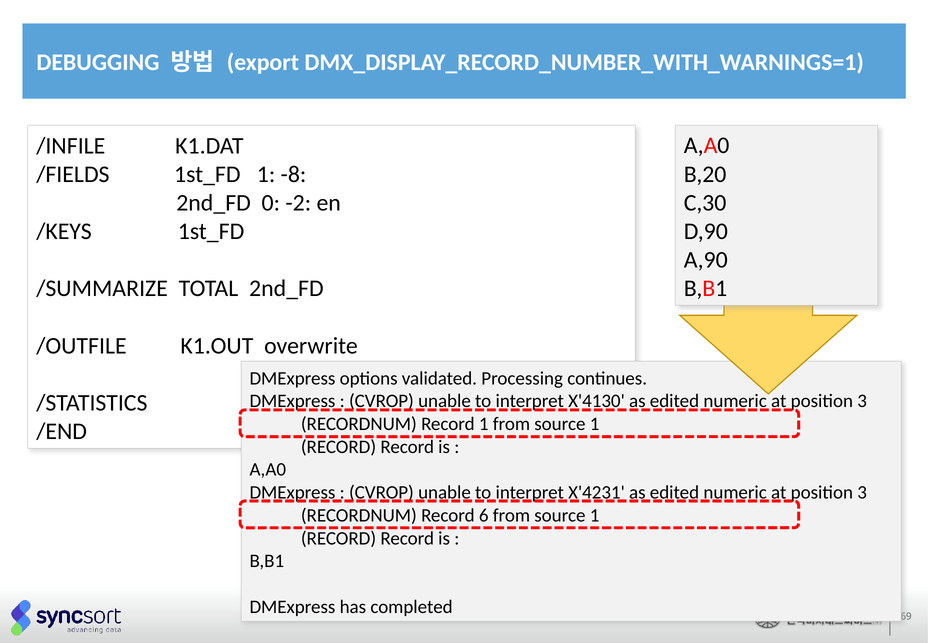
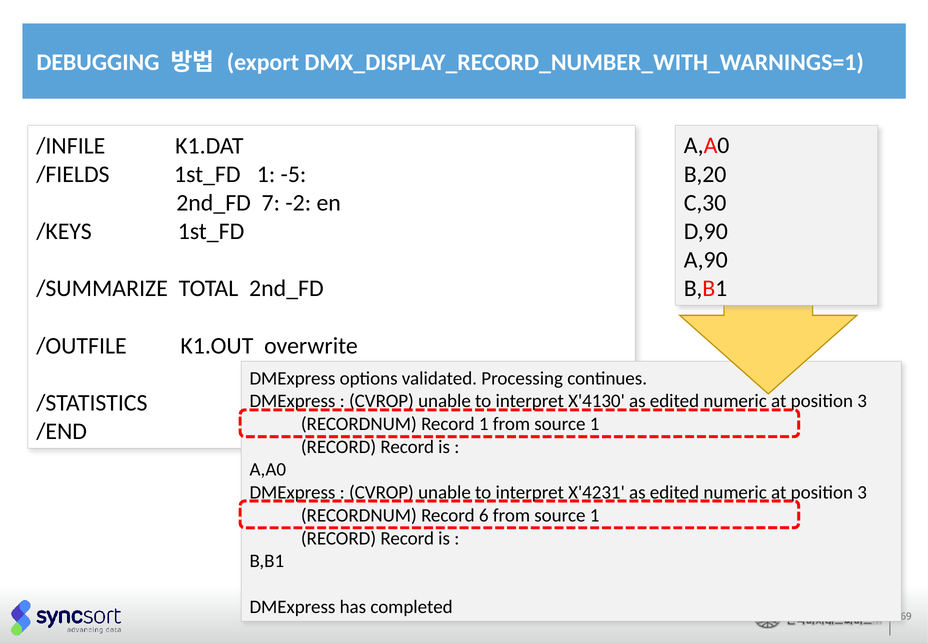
-8: -8 -> -5
0: 0 -> 7
